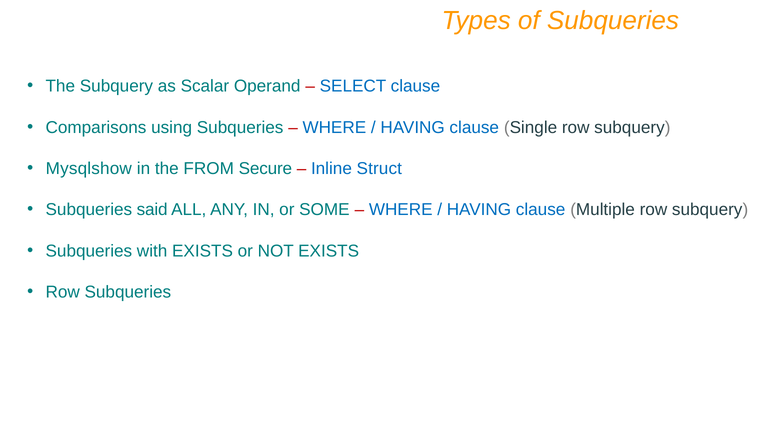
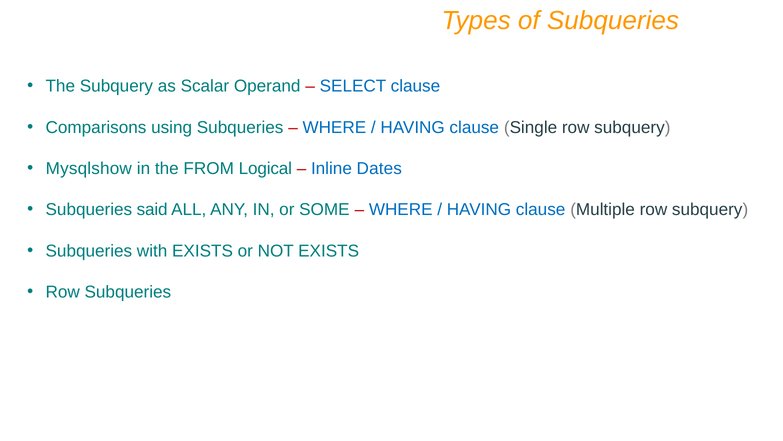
Secure: Secure -> Logical
Struct: Struct -> Dates
